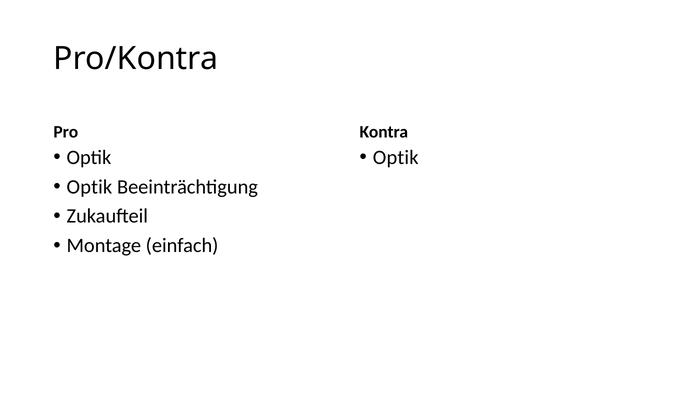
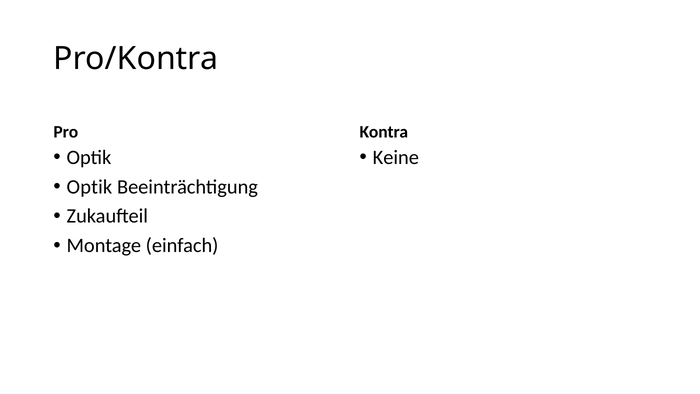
Optik at (396, 157): Optik -> Keine
